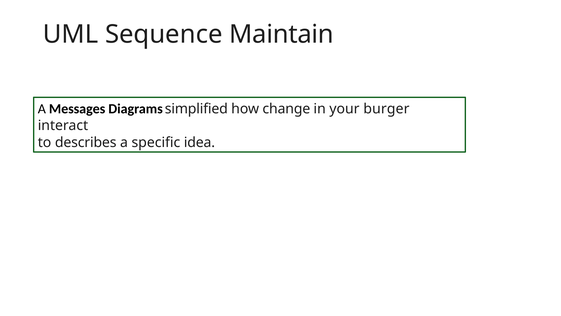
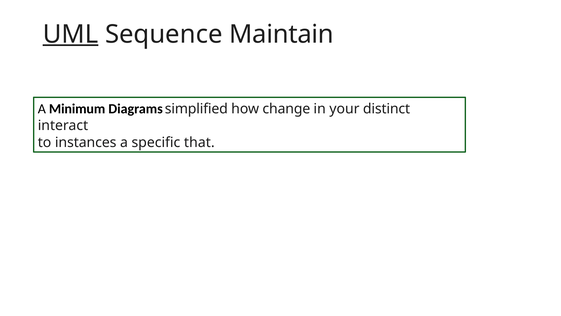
UML underline: none -> present
Messages: Messages -> Minimum
burger: burger -> distinct
describes: describes -> instances
idea: idea -> that
